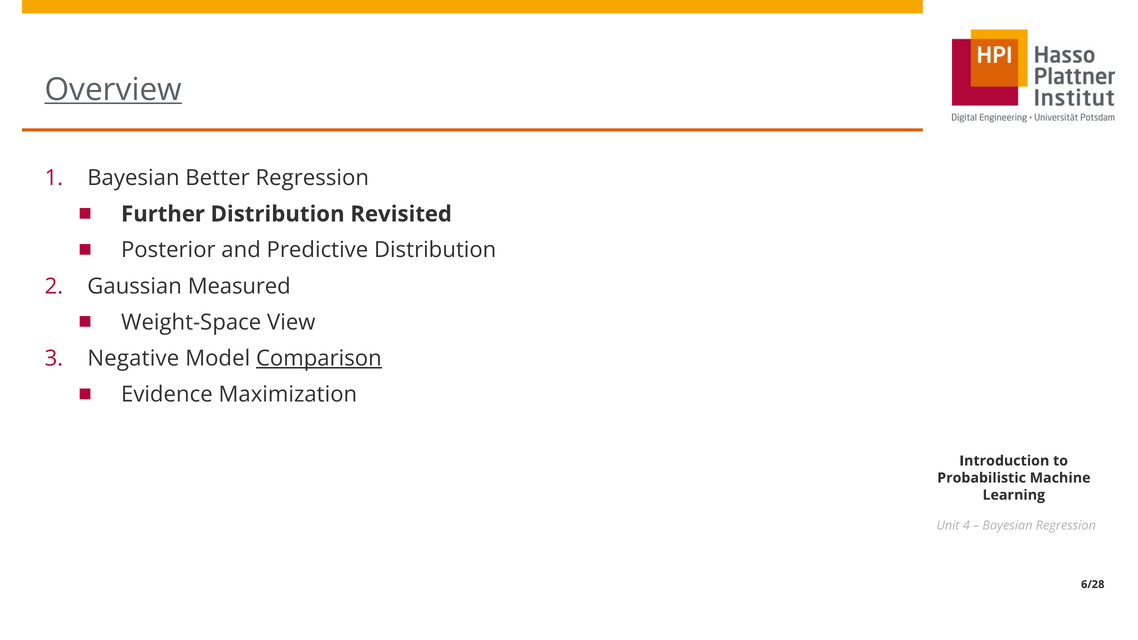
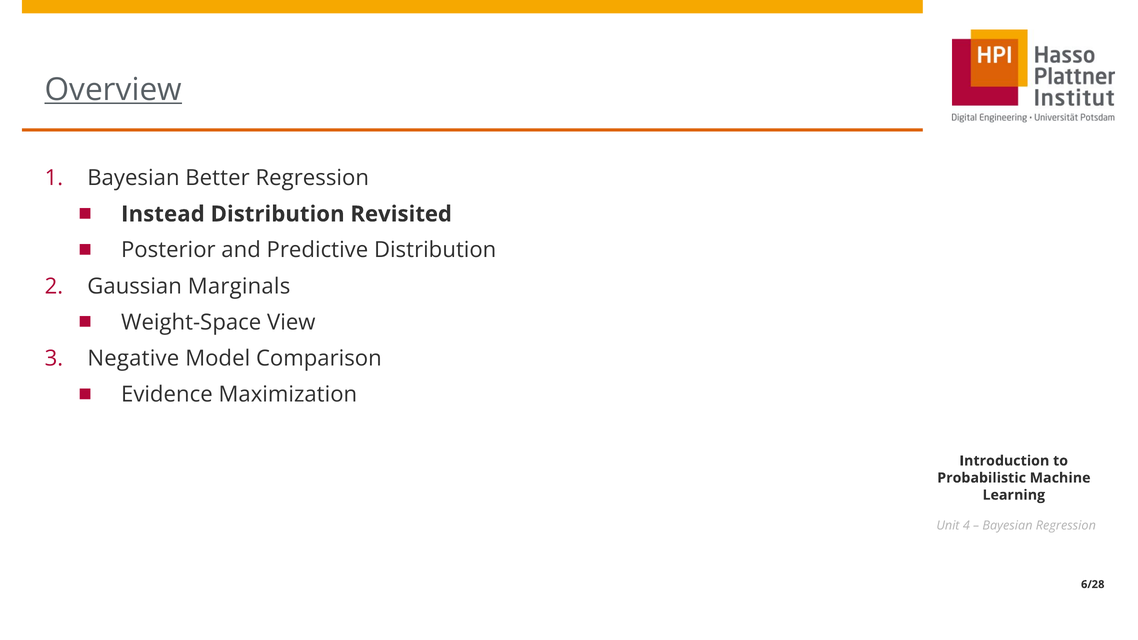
Further: Further -> Instead
Measured: Measured -> Marginals
Comparison underline: present -> none
